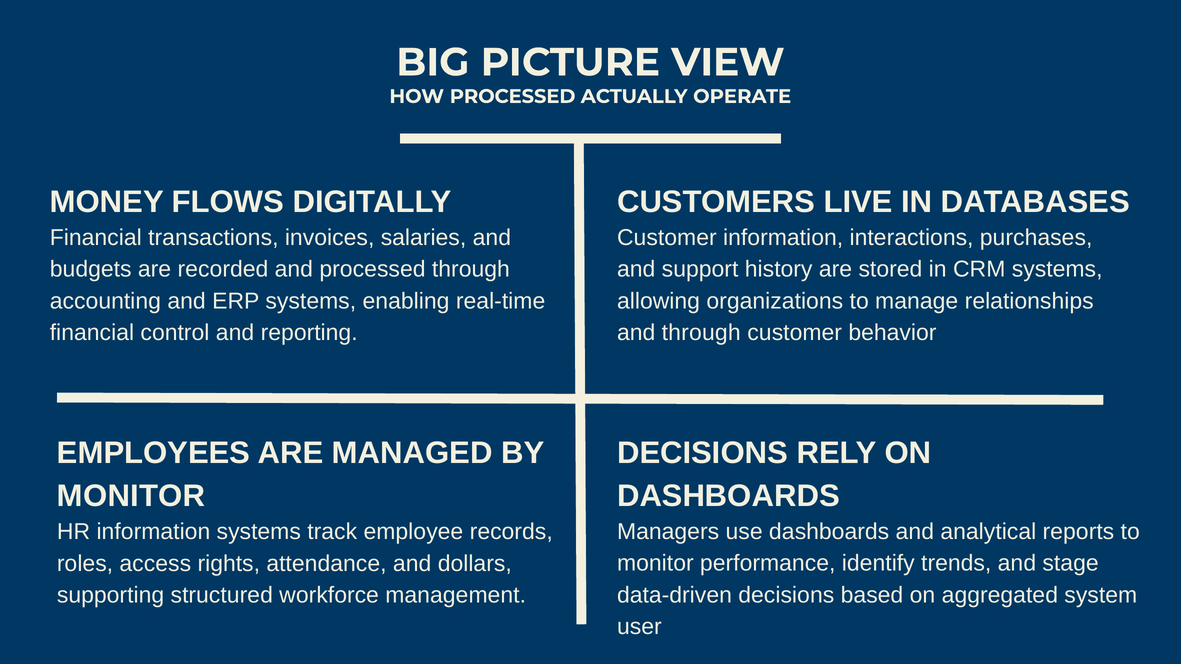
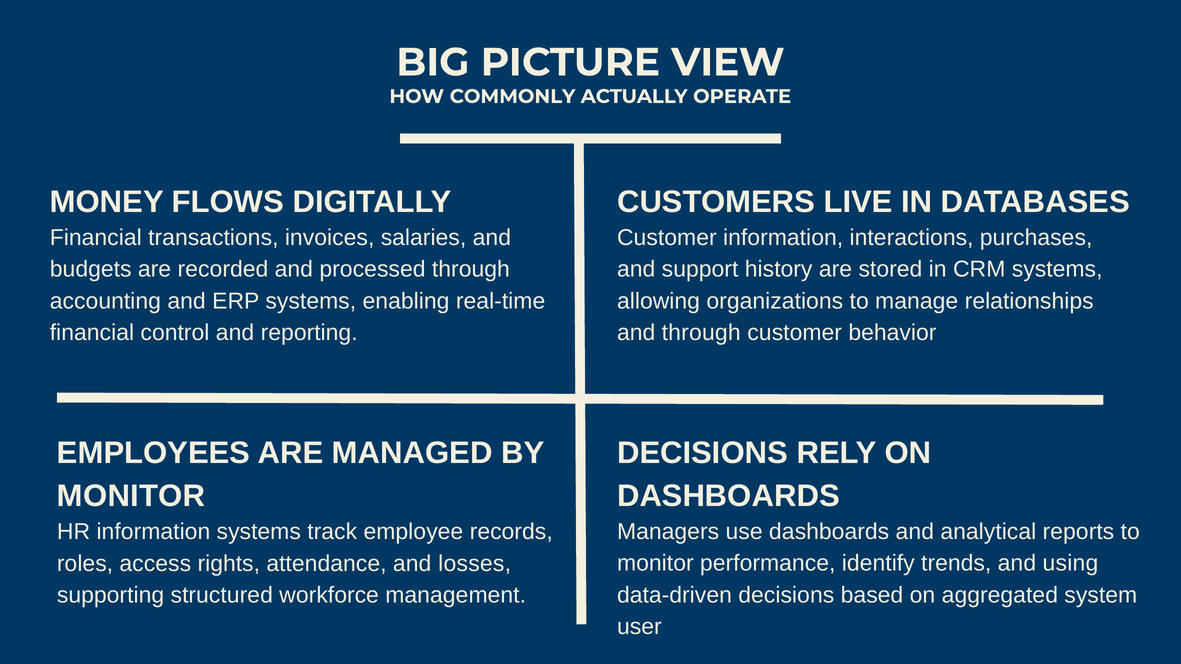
HOW PROCESSED: PROCESSED -> COMMONLY
dollars: dollars -> losses
stage: stage -> using
